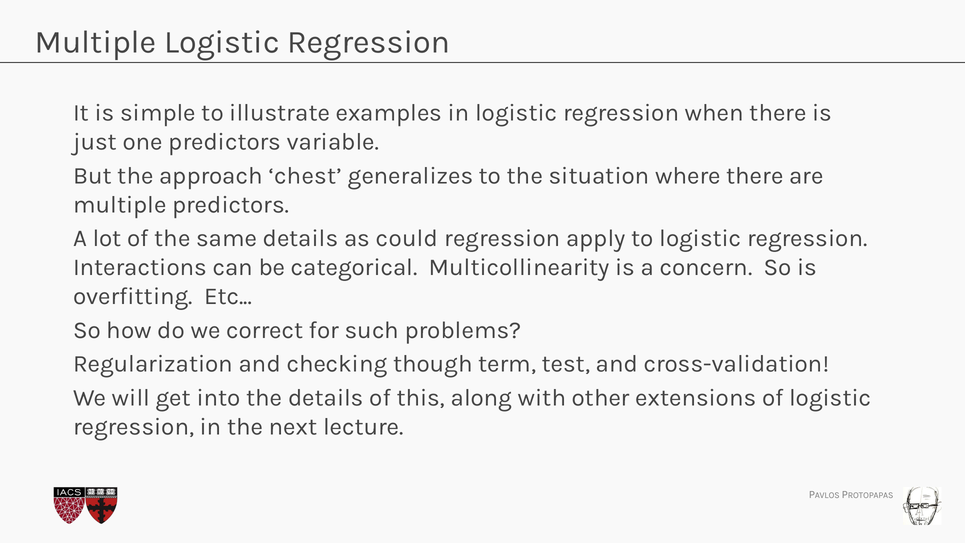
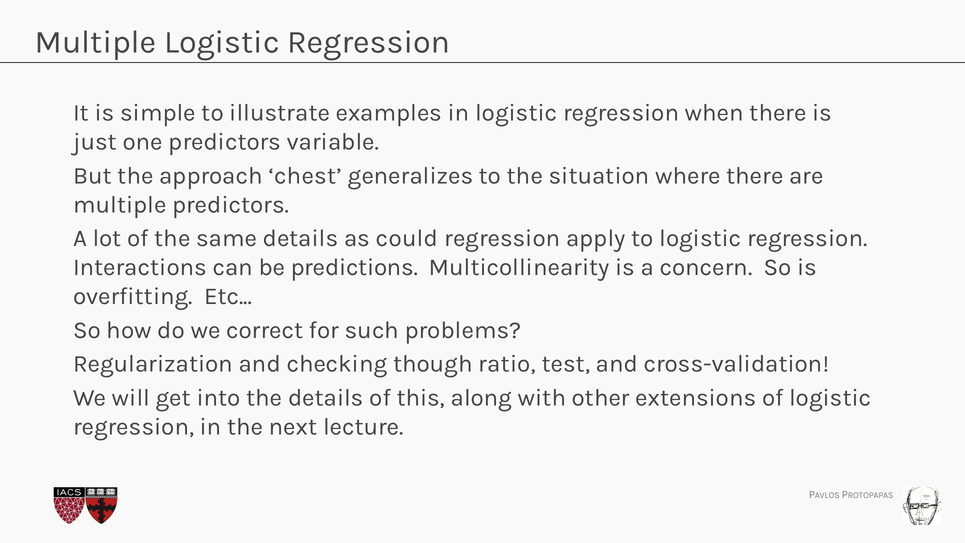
categorical: categorical -> predictions
term: term -> ratio
